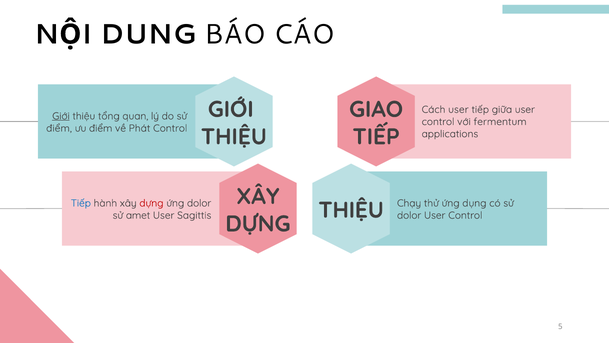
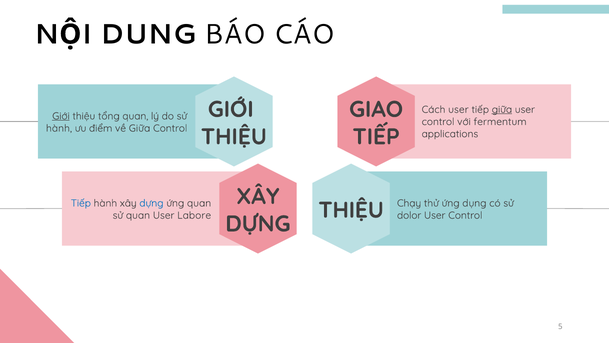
giữa at (502, 109) underline: none -> present
điểm at (59, 128): điểm -> hành
về Phát: Phát -> Giữa
dựng at (151, 203) colour: red -> blue
ứng dolor: dolor -> quan
sử amet: amet -> quan
Sagittis: Sagittis -> Labore
